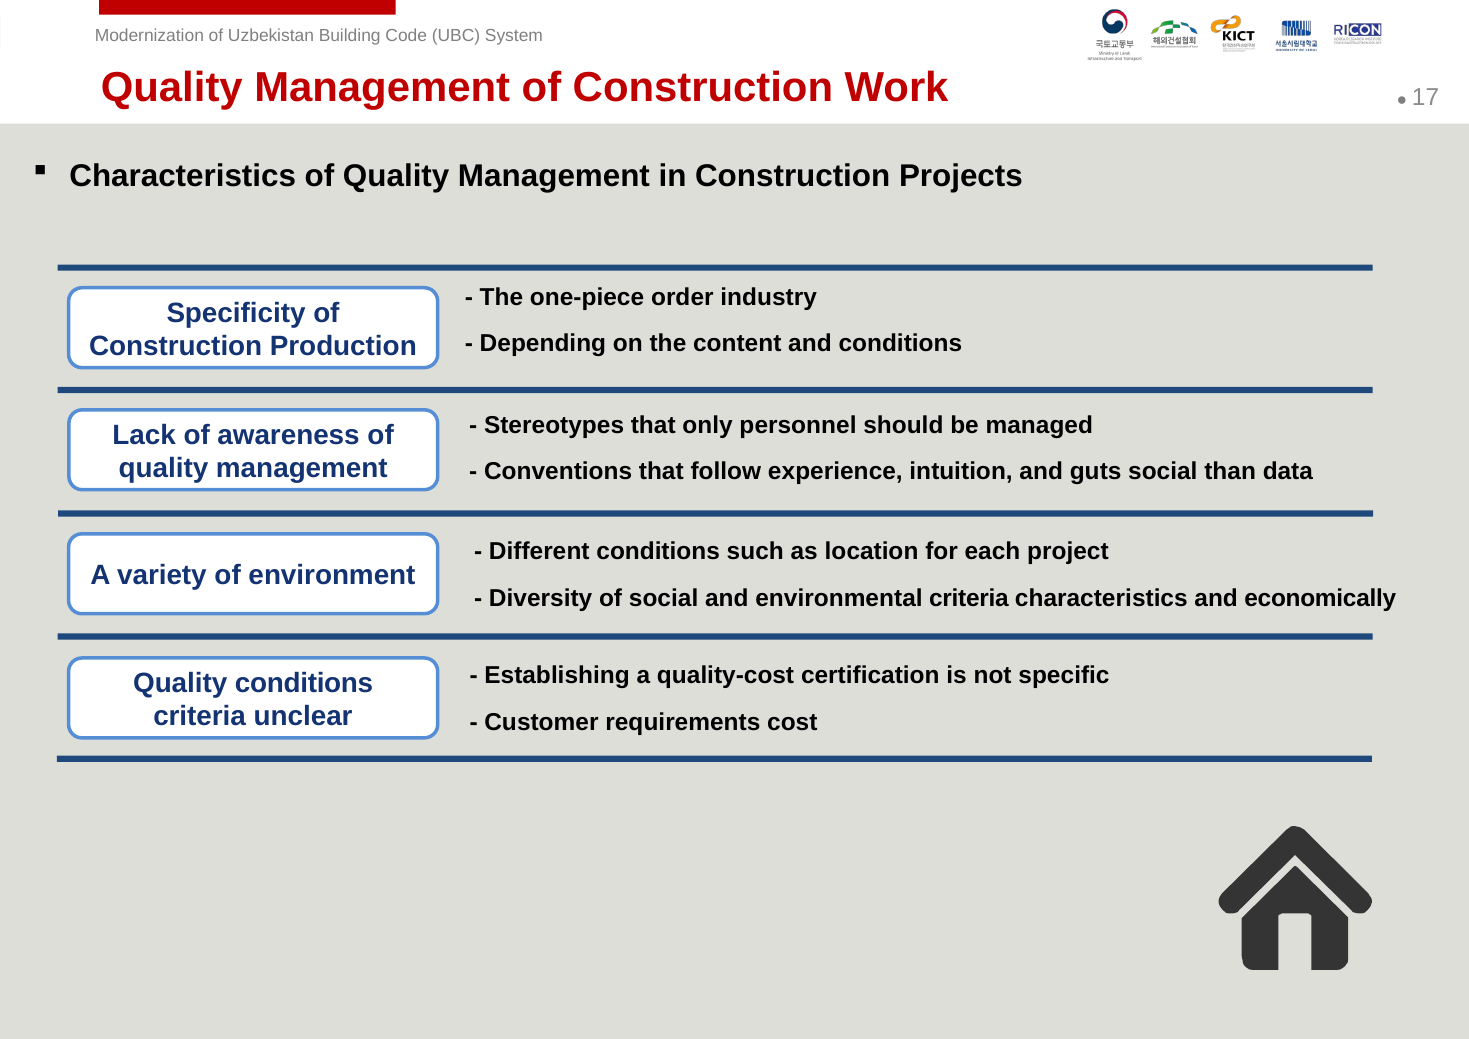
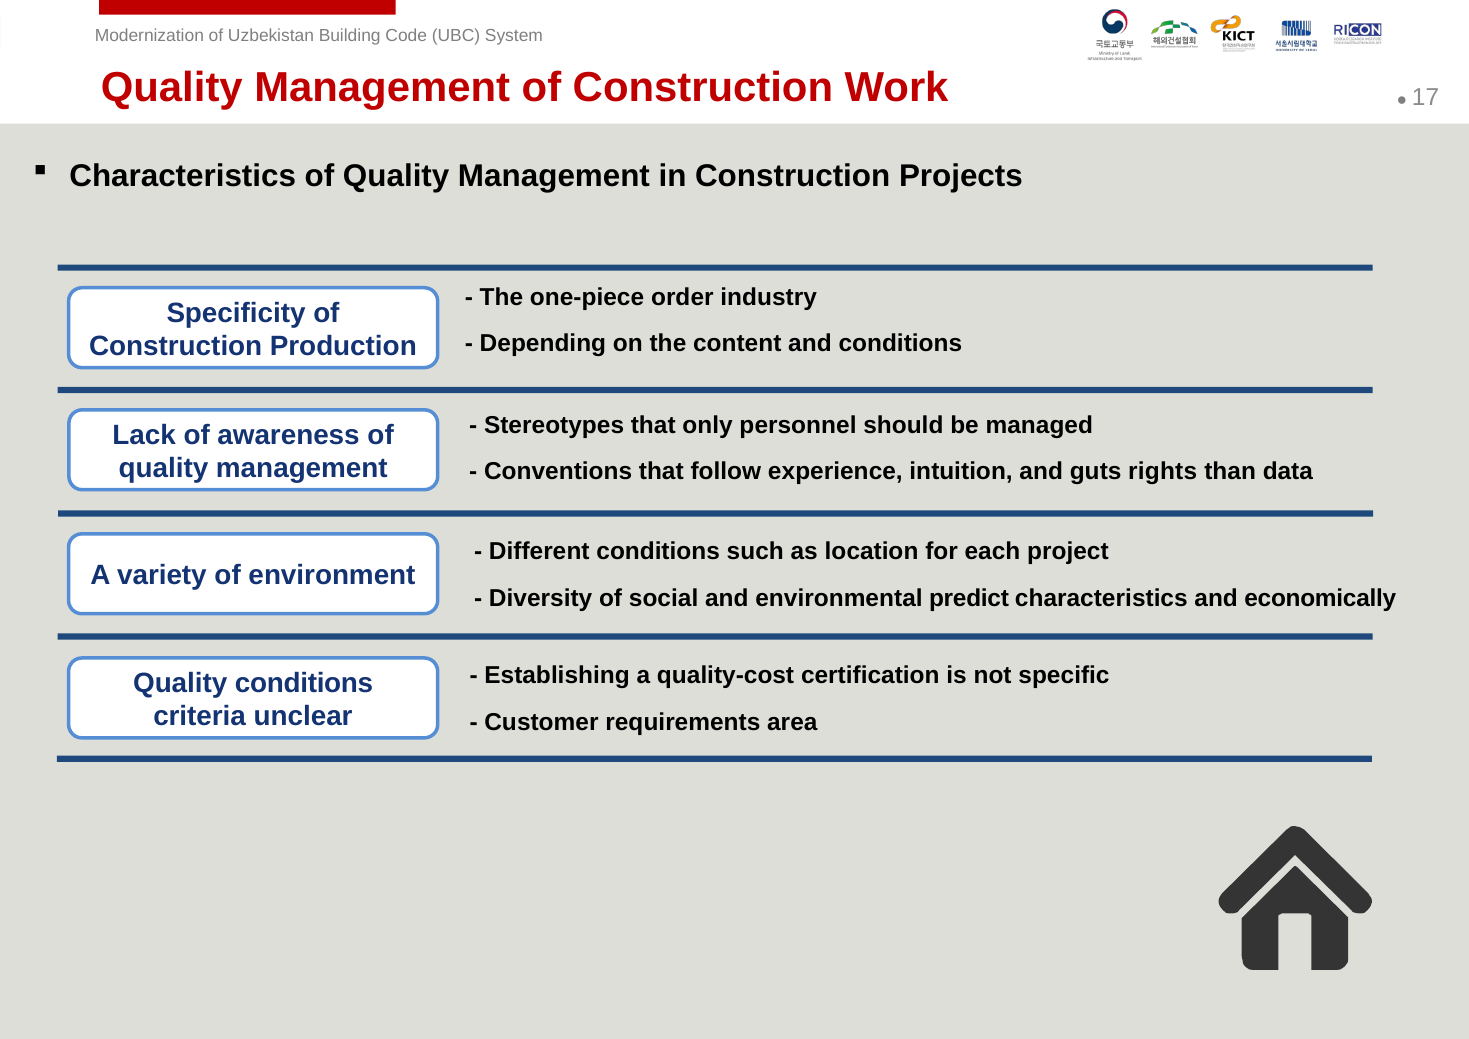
guts social: social -> rights
environmental criteria: criteria -> predict
cost: cost -> area
